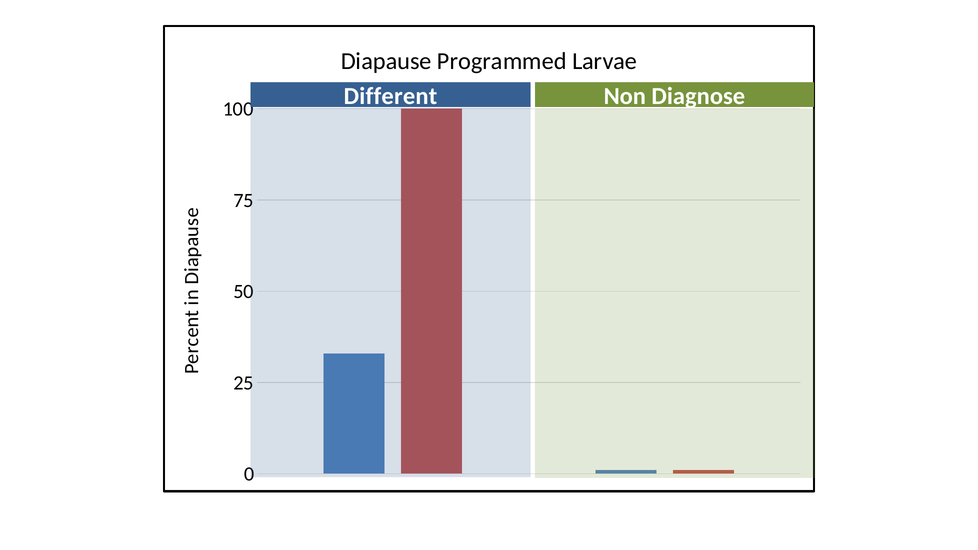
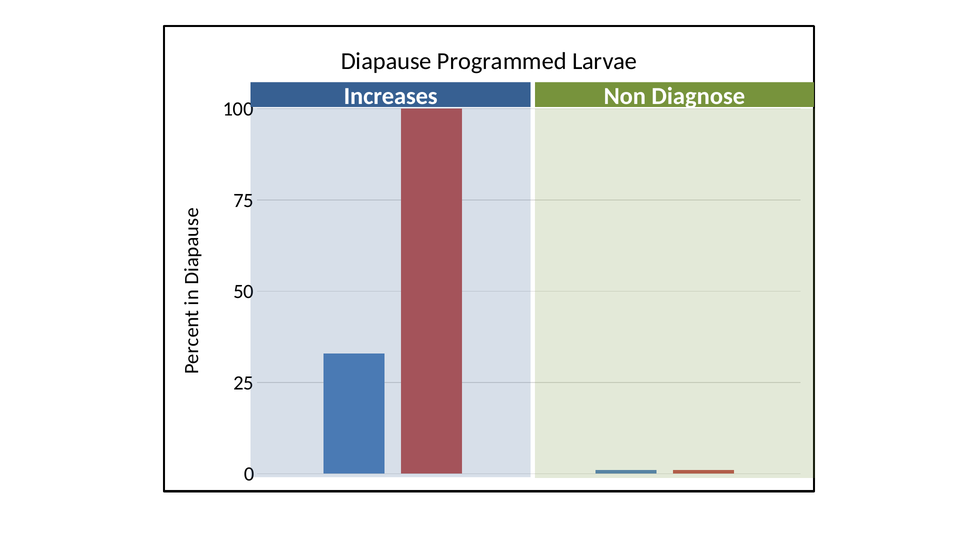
Different: Different -> Increases
